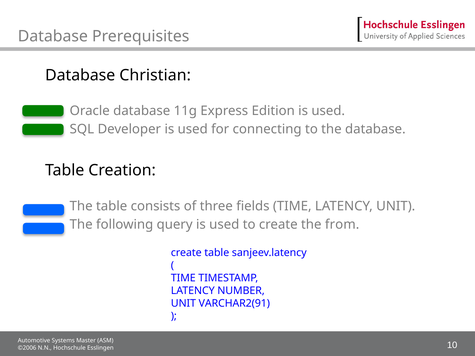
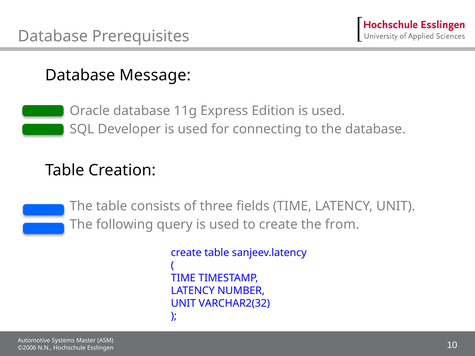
Christian: Christian -> Message
VARCHAR2(91: VARCHAR2(91 -> VARCHAR2(32
